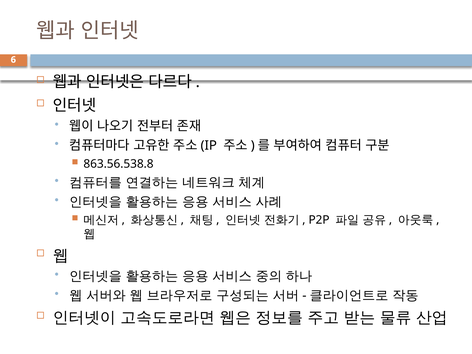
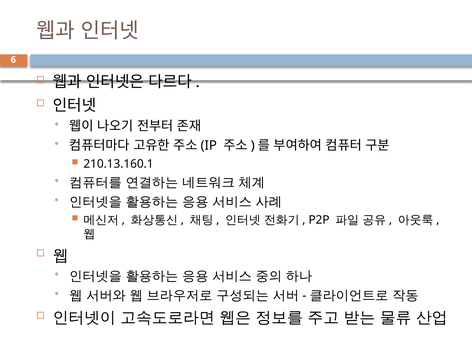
863.56.538.8: 863.56.538.8 -> 210.13.160.1
